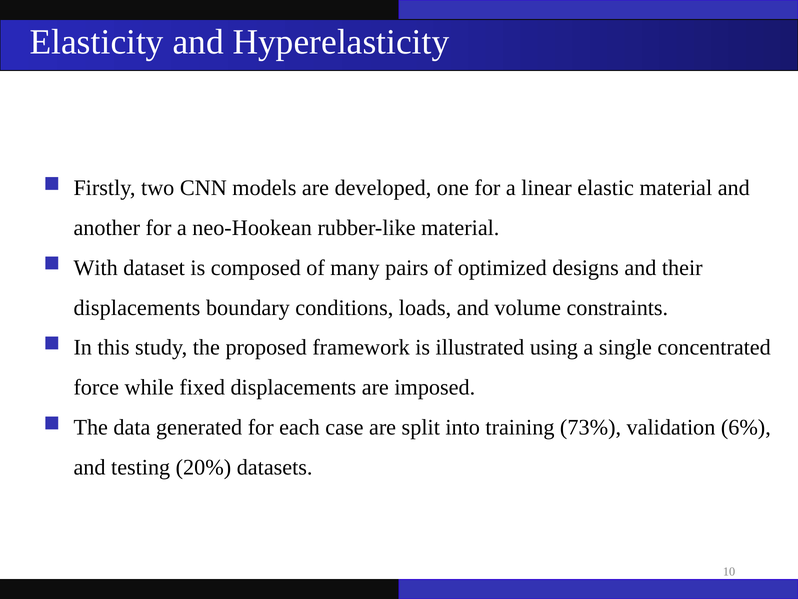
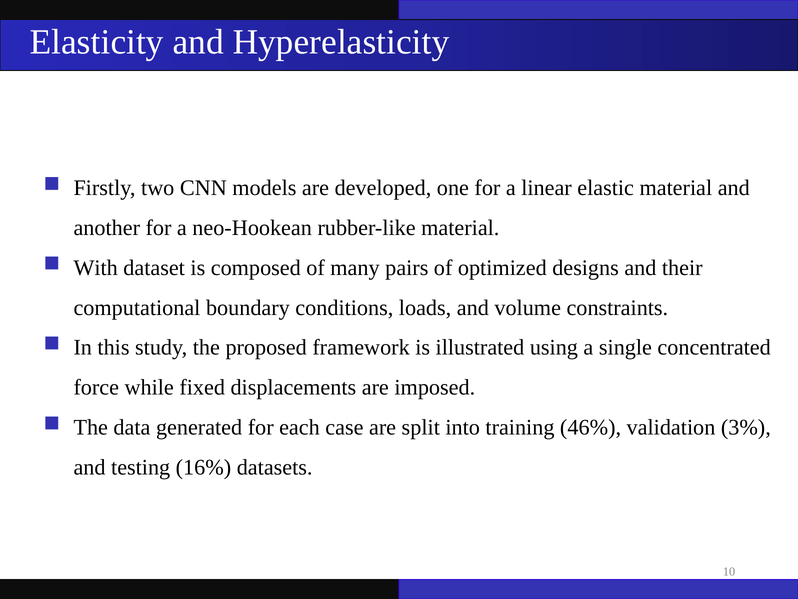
displacements at (137, 307): displacements -> computational
73%: 73% -> 46%
6%: 6% -> 3%
20%: 20% -> 16%
